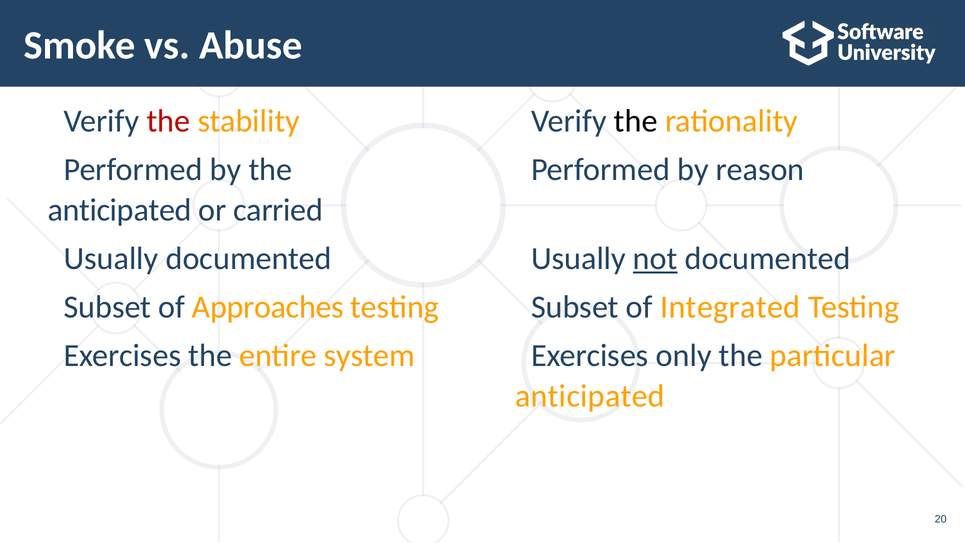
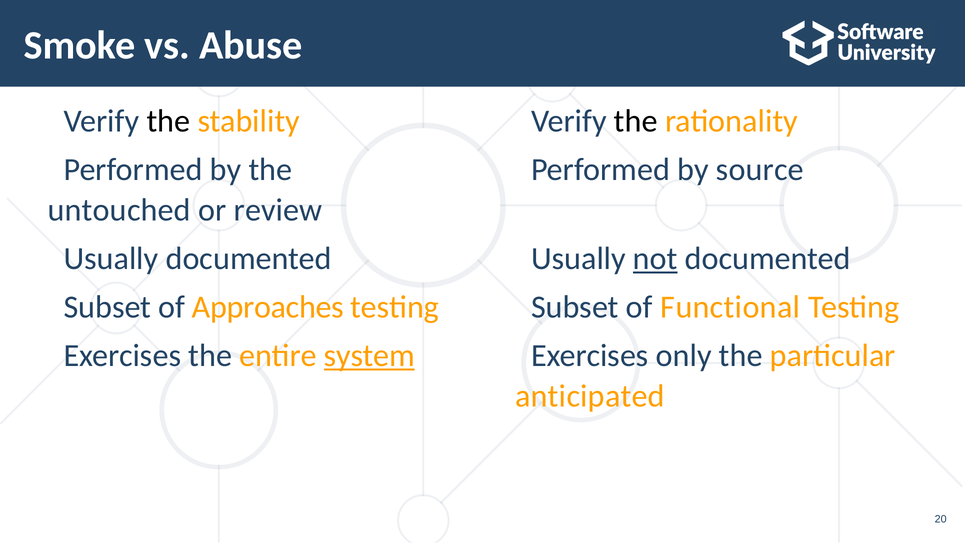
the at (168, 121) colour: red -> black
reason: reason -> source
anticipated at (120, 210): anticipated -> untouched
carried: carried -> review
Integrated: Integrated -> Functional
system underline: none -> present
